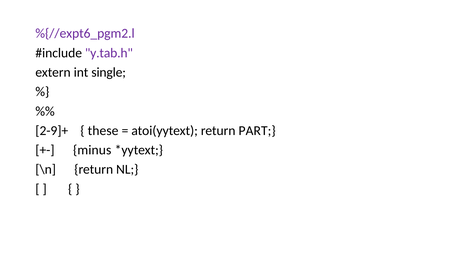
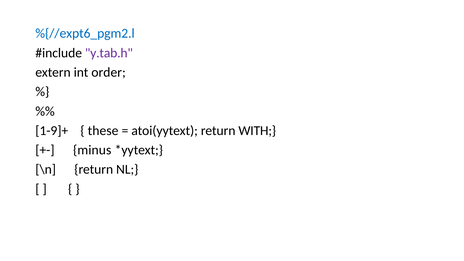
%{//expt6_pgm2.l colour: purple -> blue
single: single -> order
2-9]+: 2-9]+ -> 1-9]+
PART: PART -> WITH
